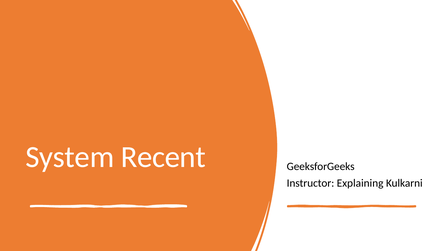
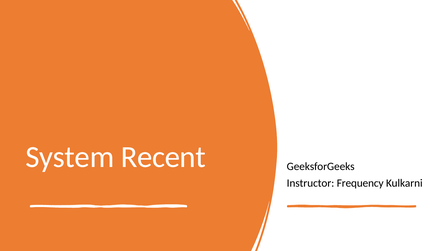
Explaining: Explaining -> Frequency
